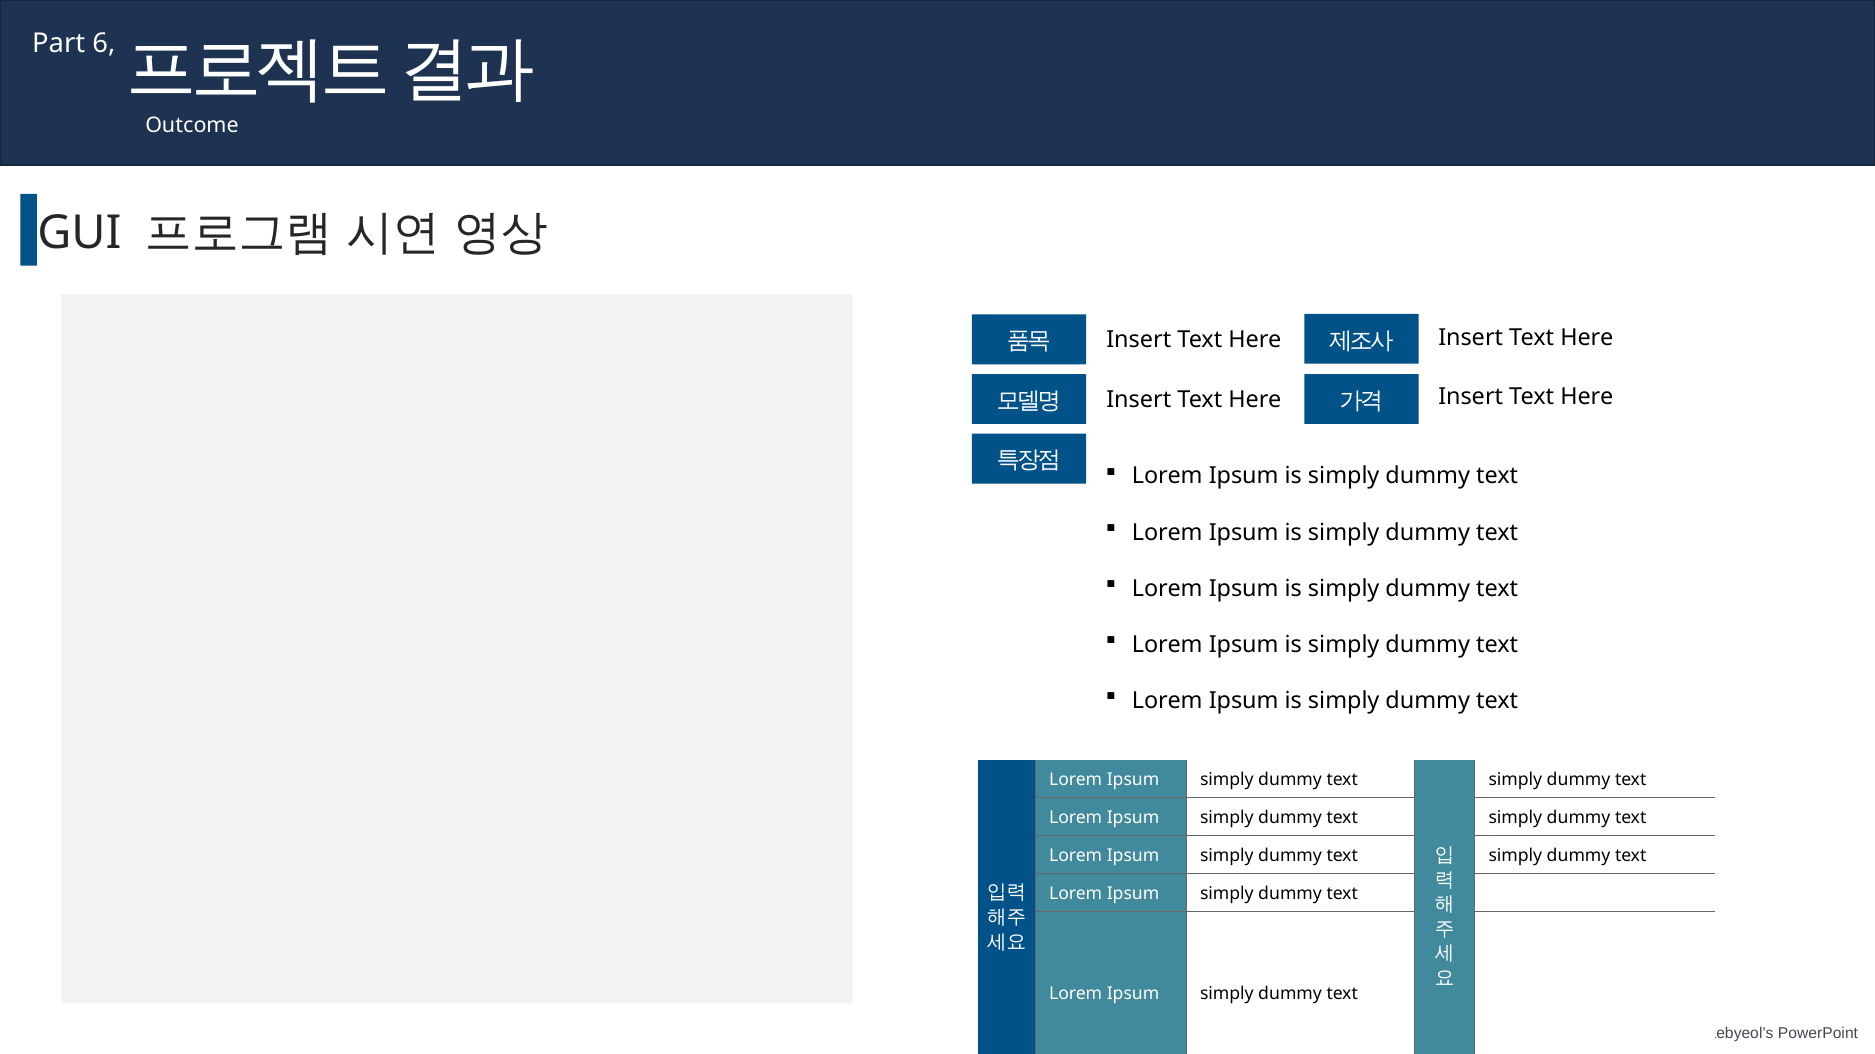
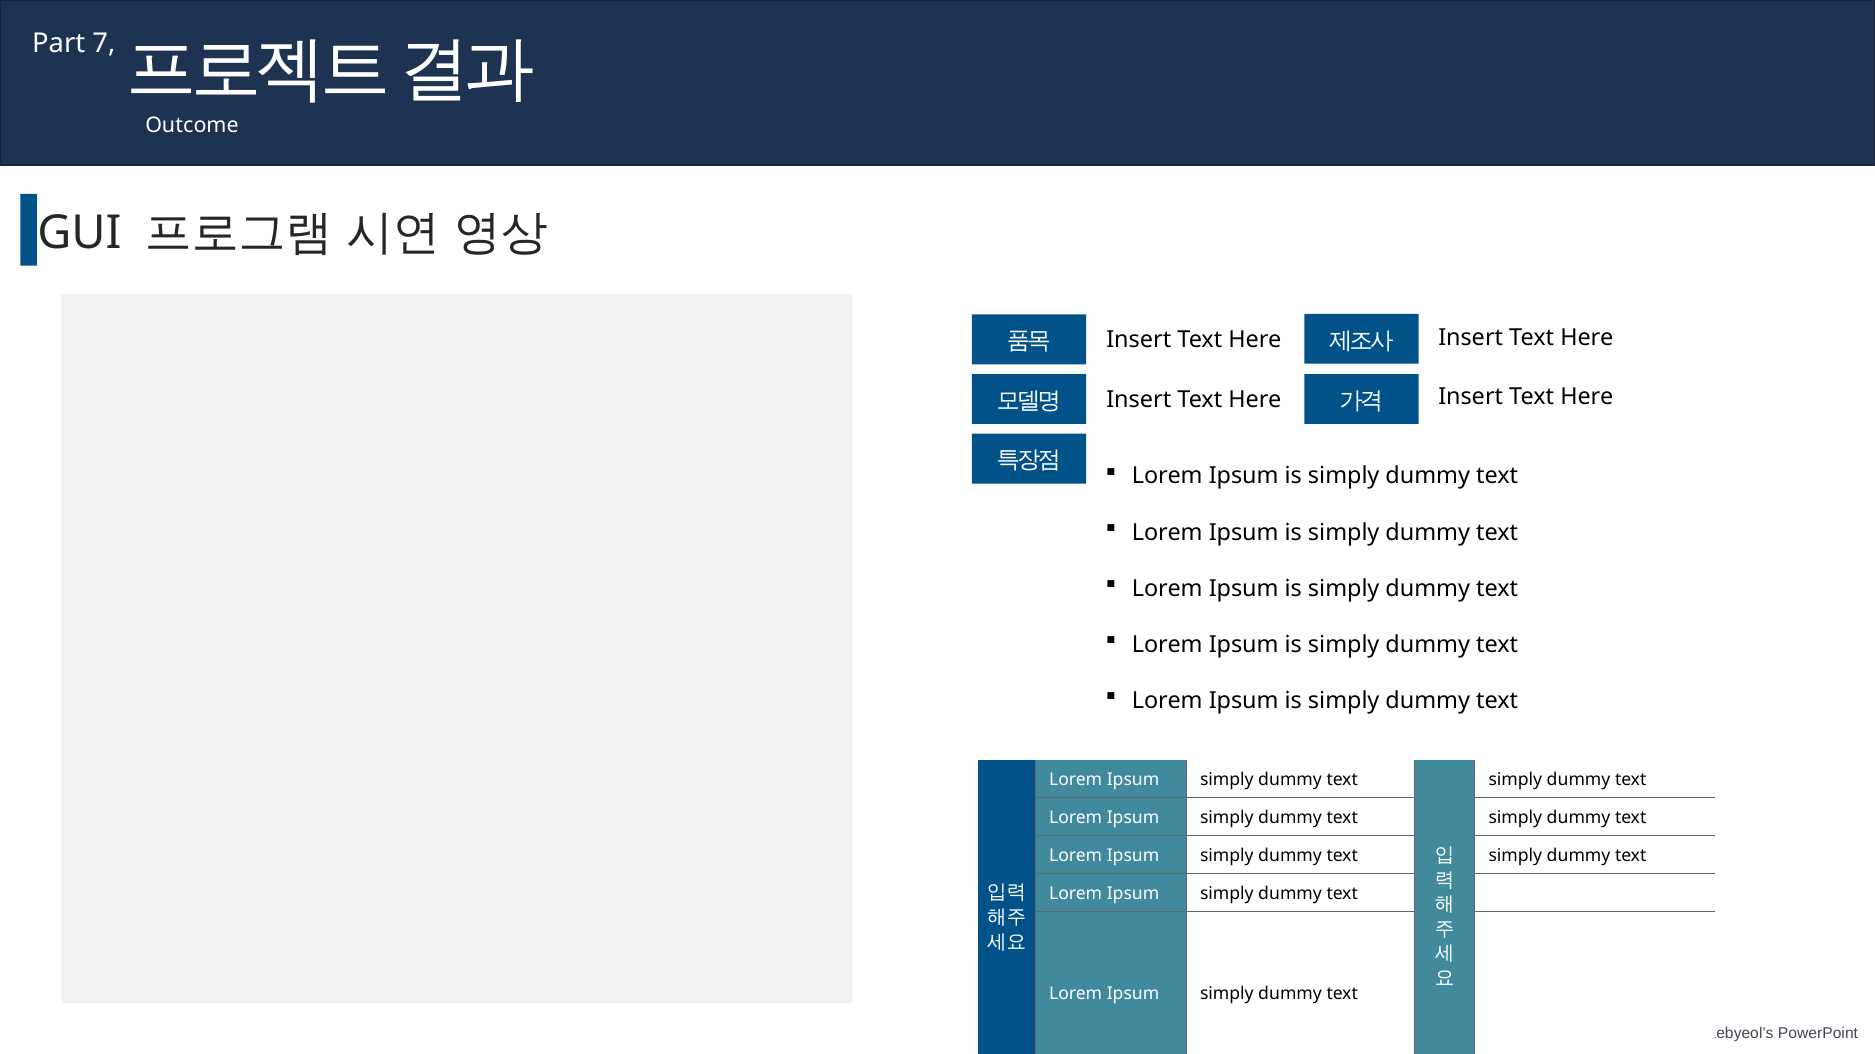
6: 6 -> 7
